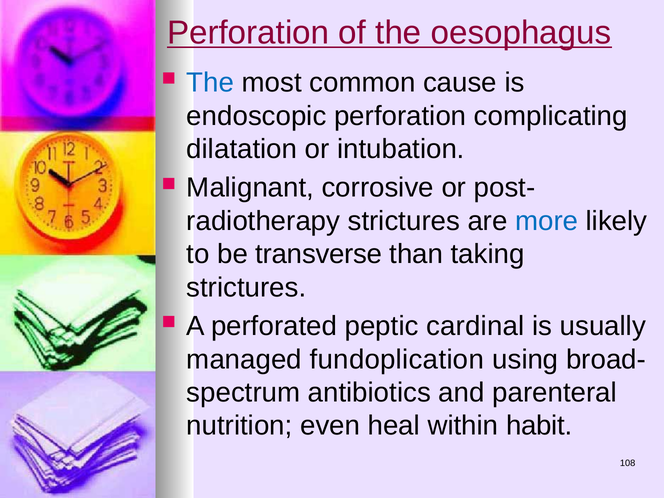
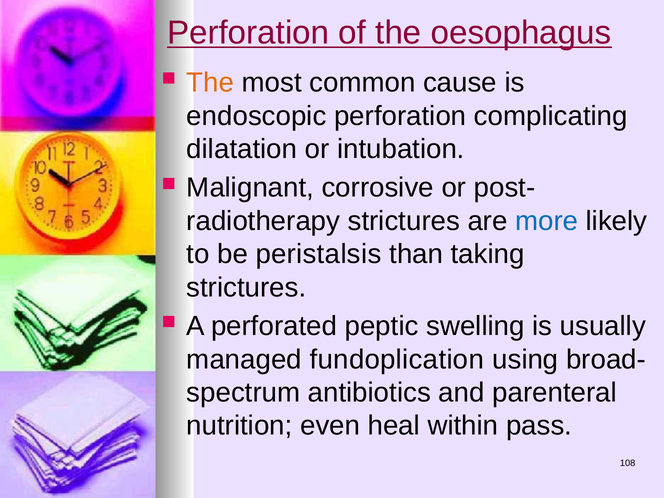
The at (210, 83) colour: blue -> orange
transverse: transverse -> peristalsis
cardinal: cardinal -> swelling
habit: habit -> pass
